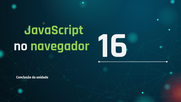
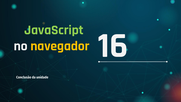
navegador colour: light green -> yellow
